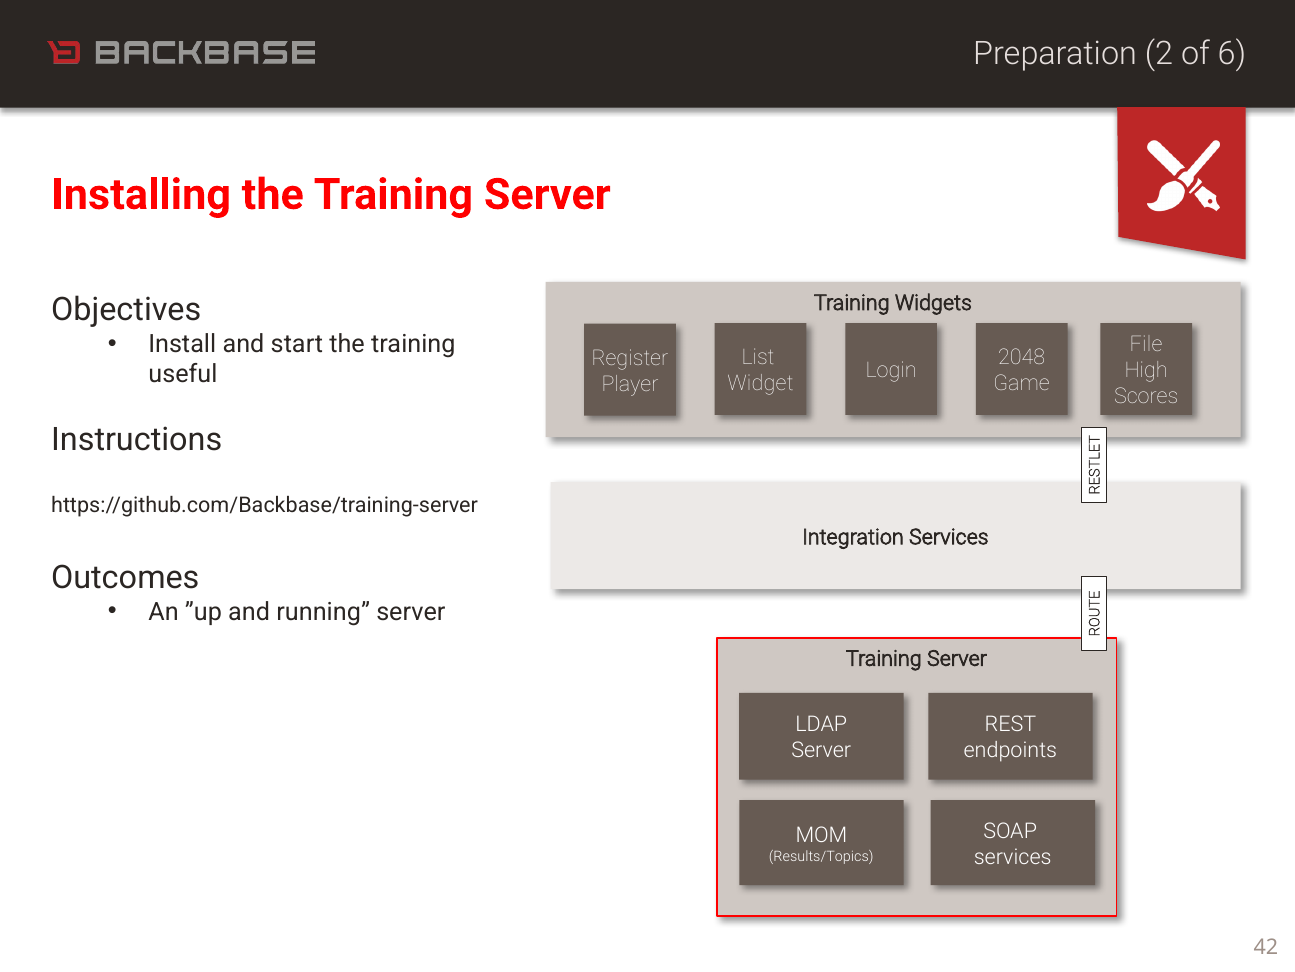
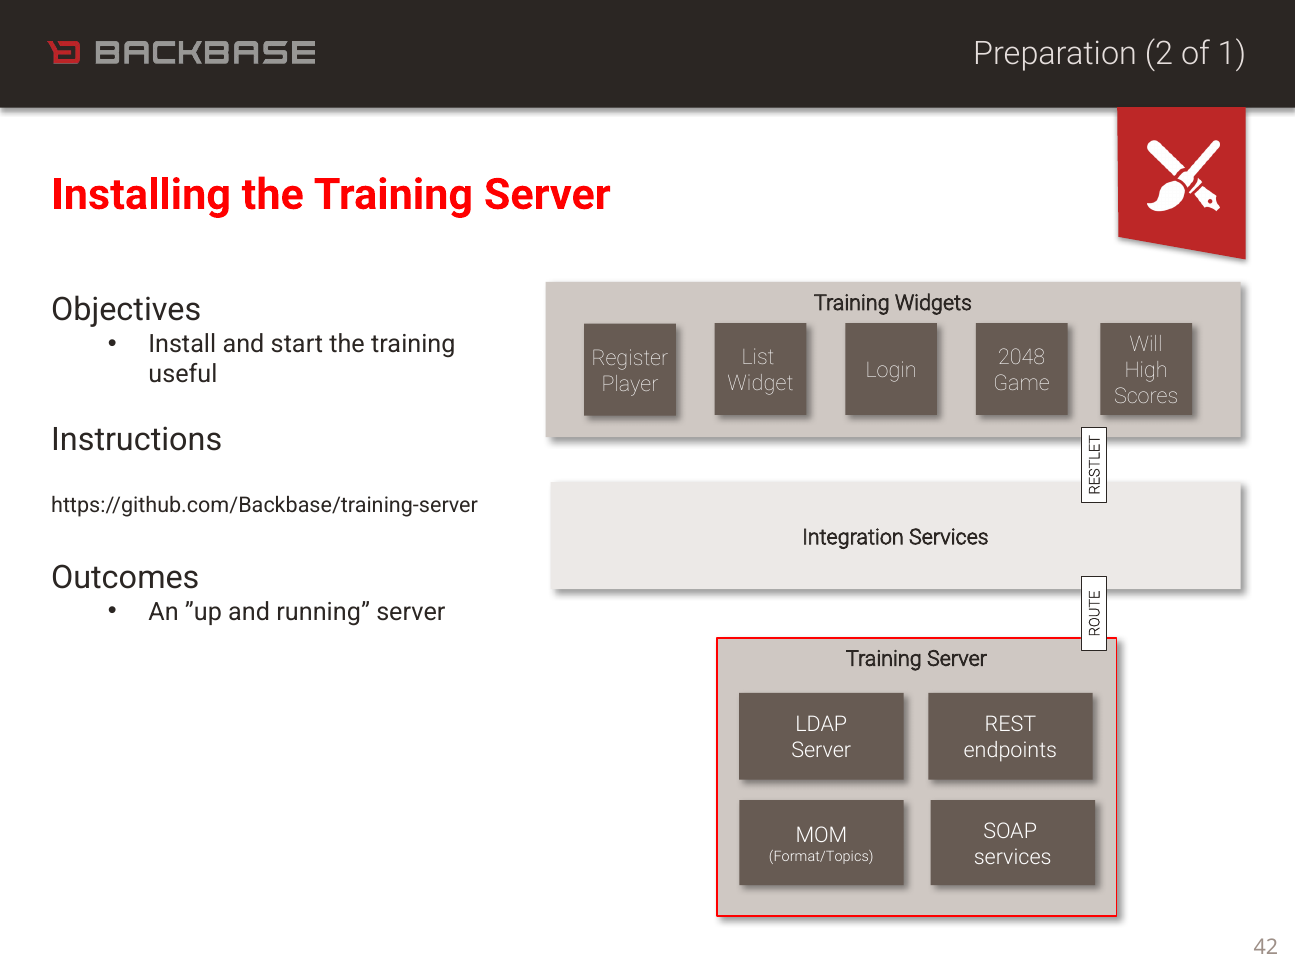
6: 6 -> 1
File: File -> Will
Results/Topics: Results/Topics -> Format/Topics
